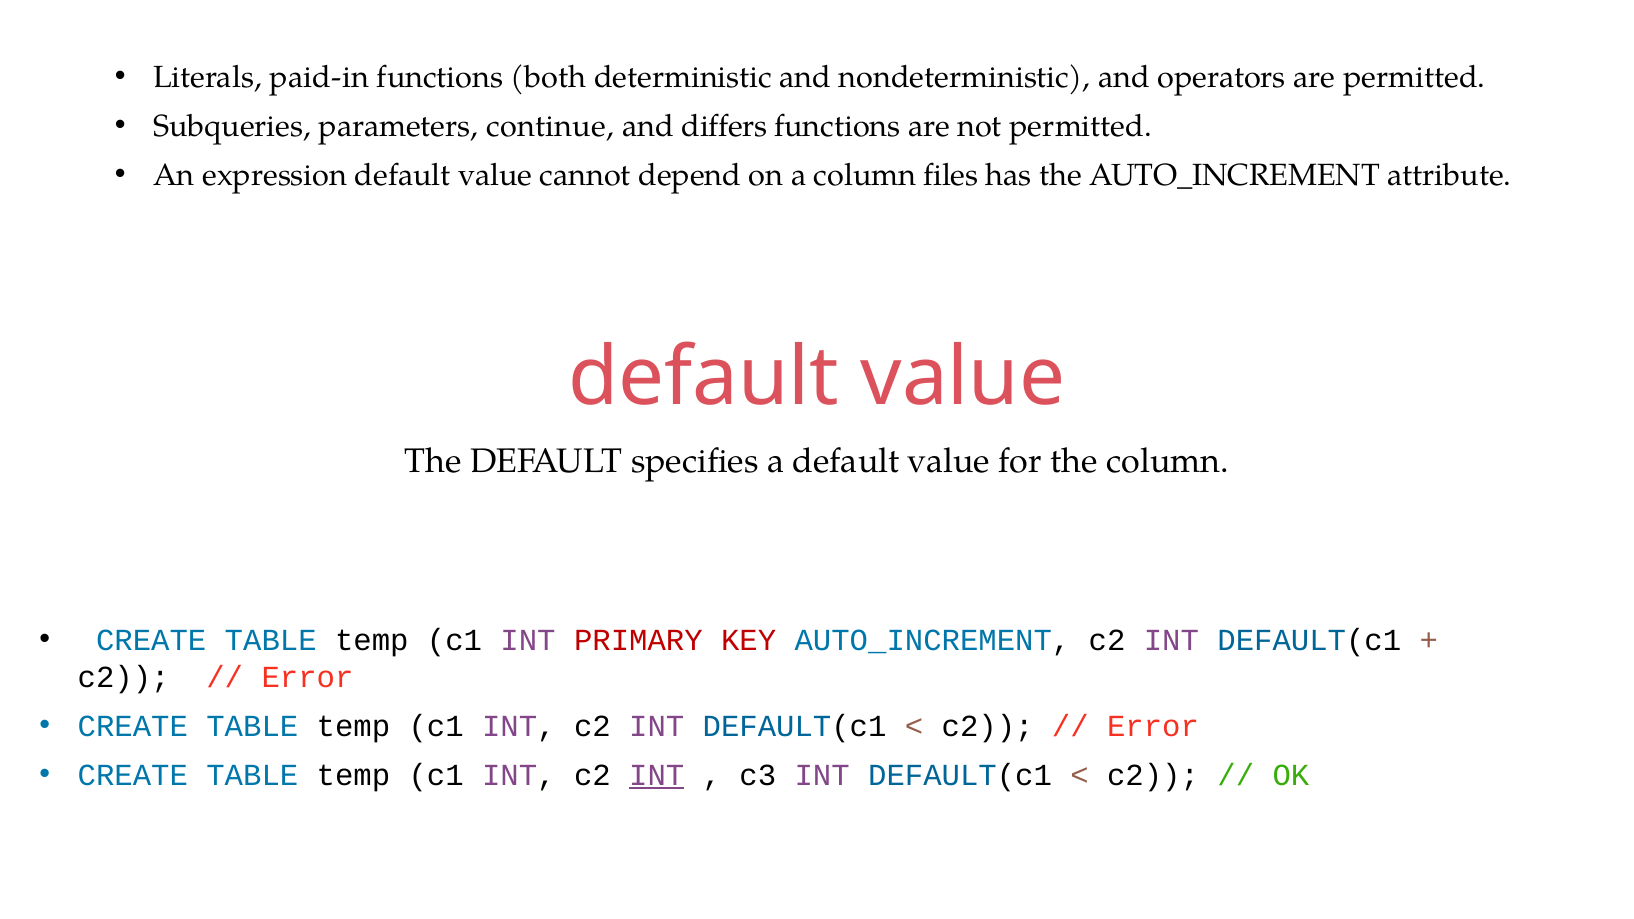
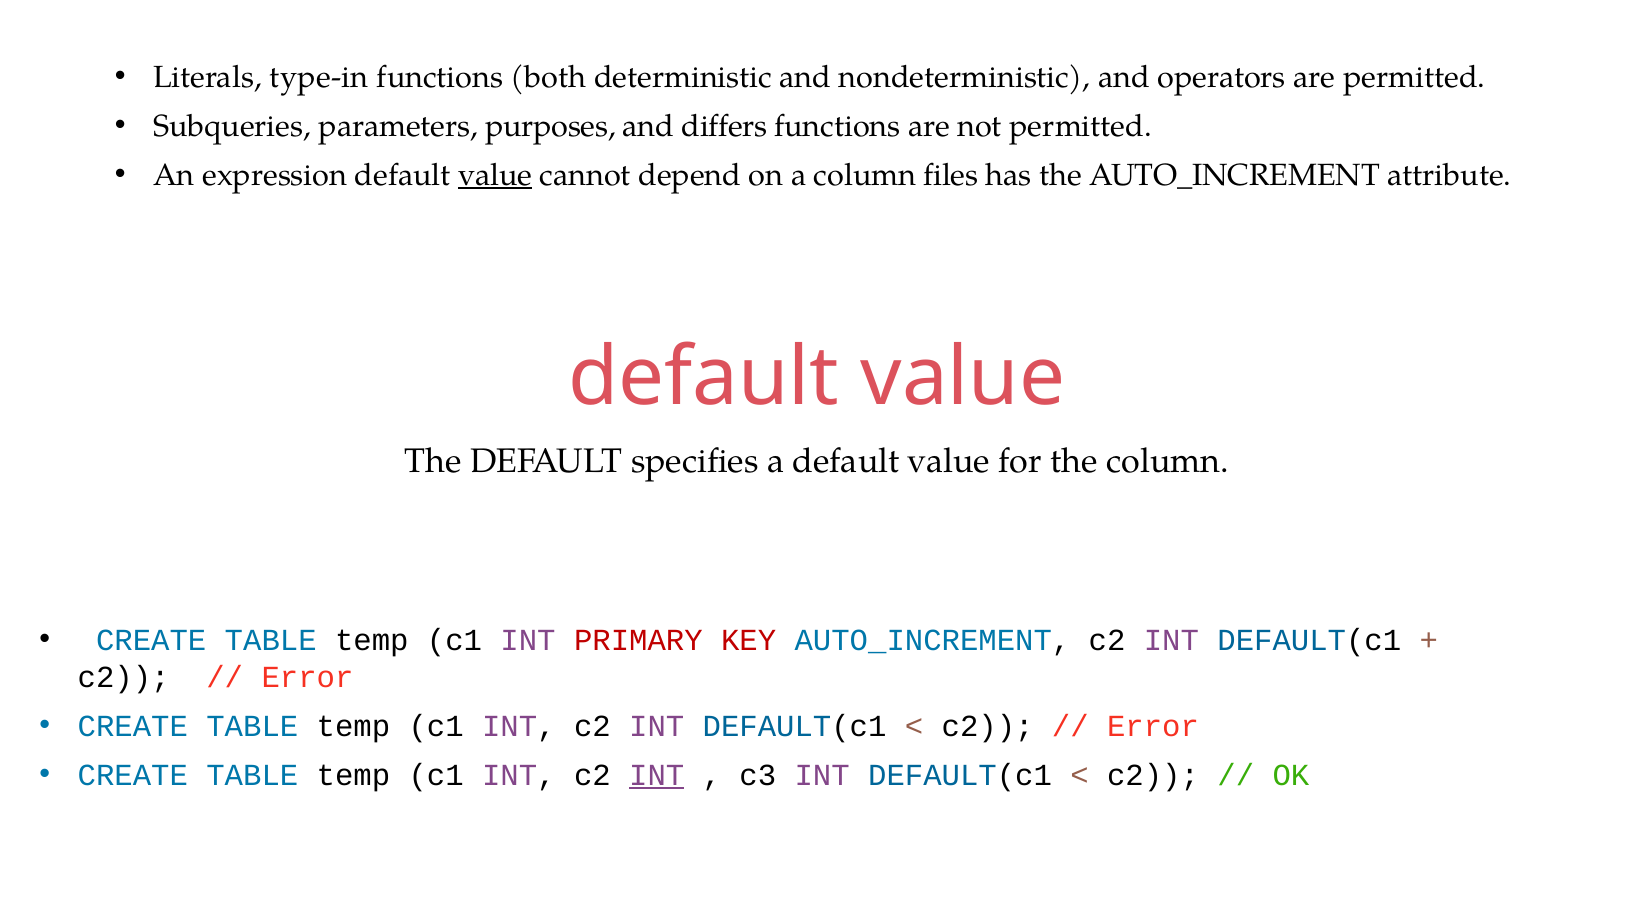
paid-in: paid-in -> type-in
continue: continue -> purposes
value at (495, 175) underline: none -> present
